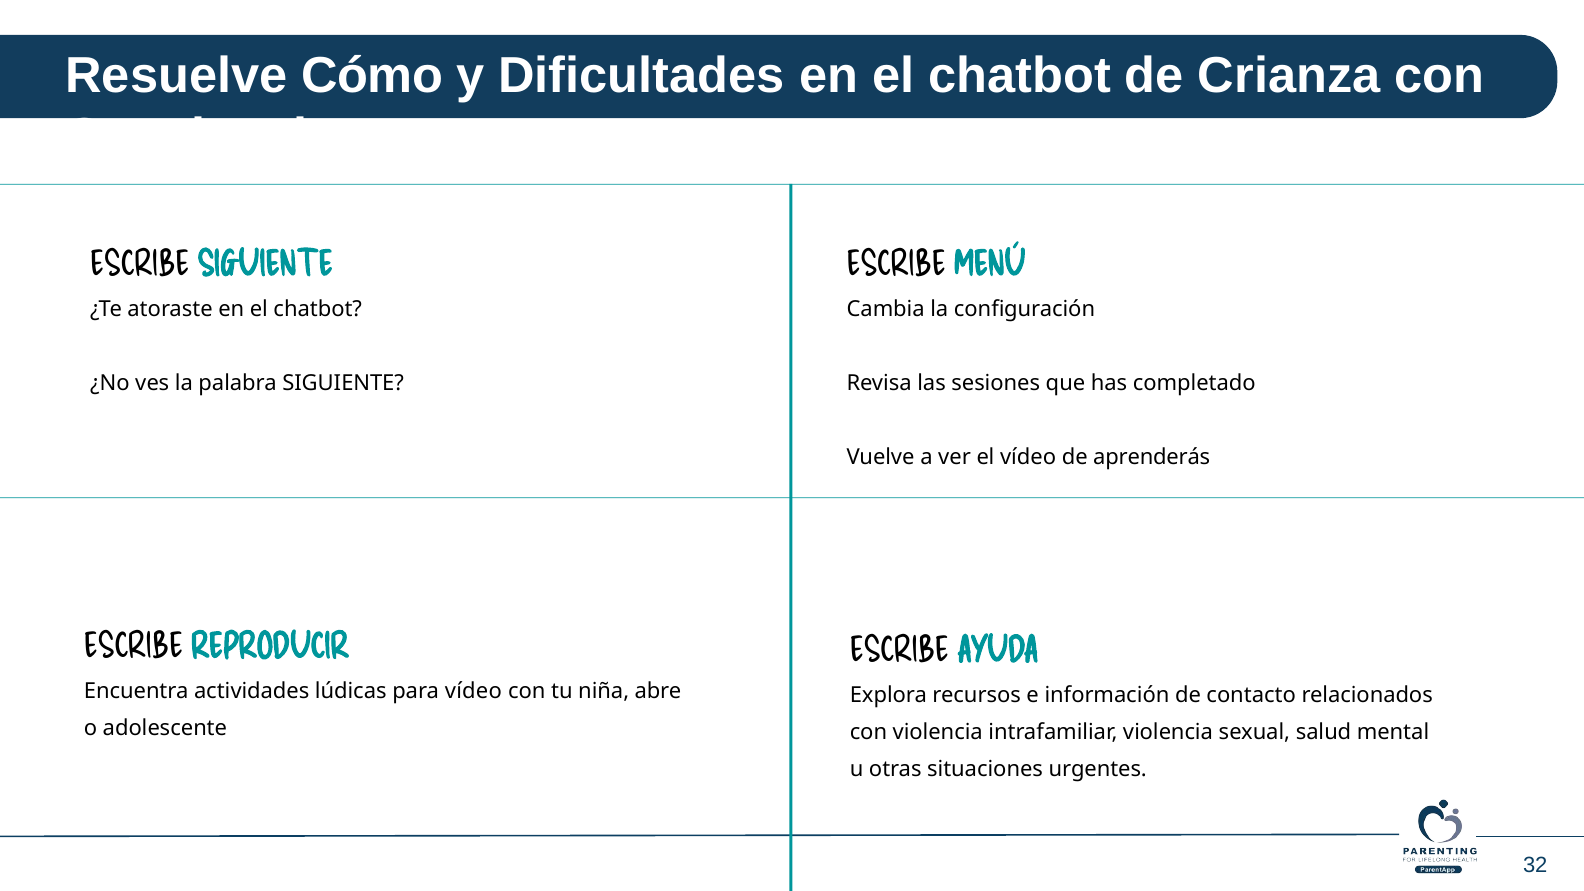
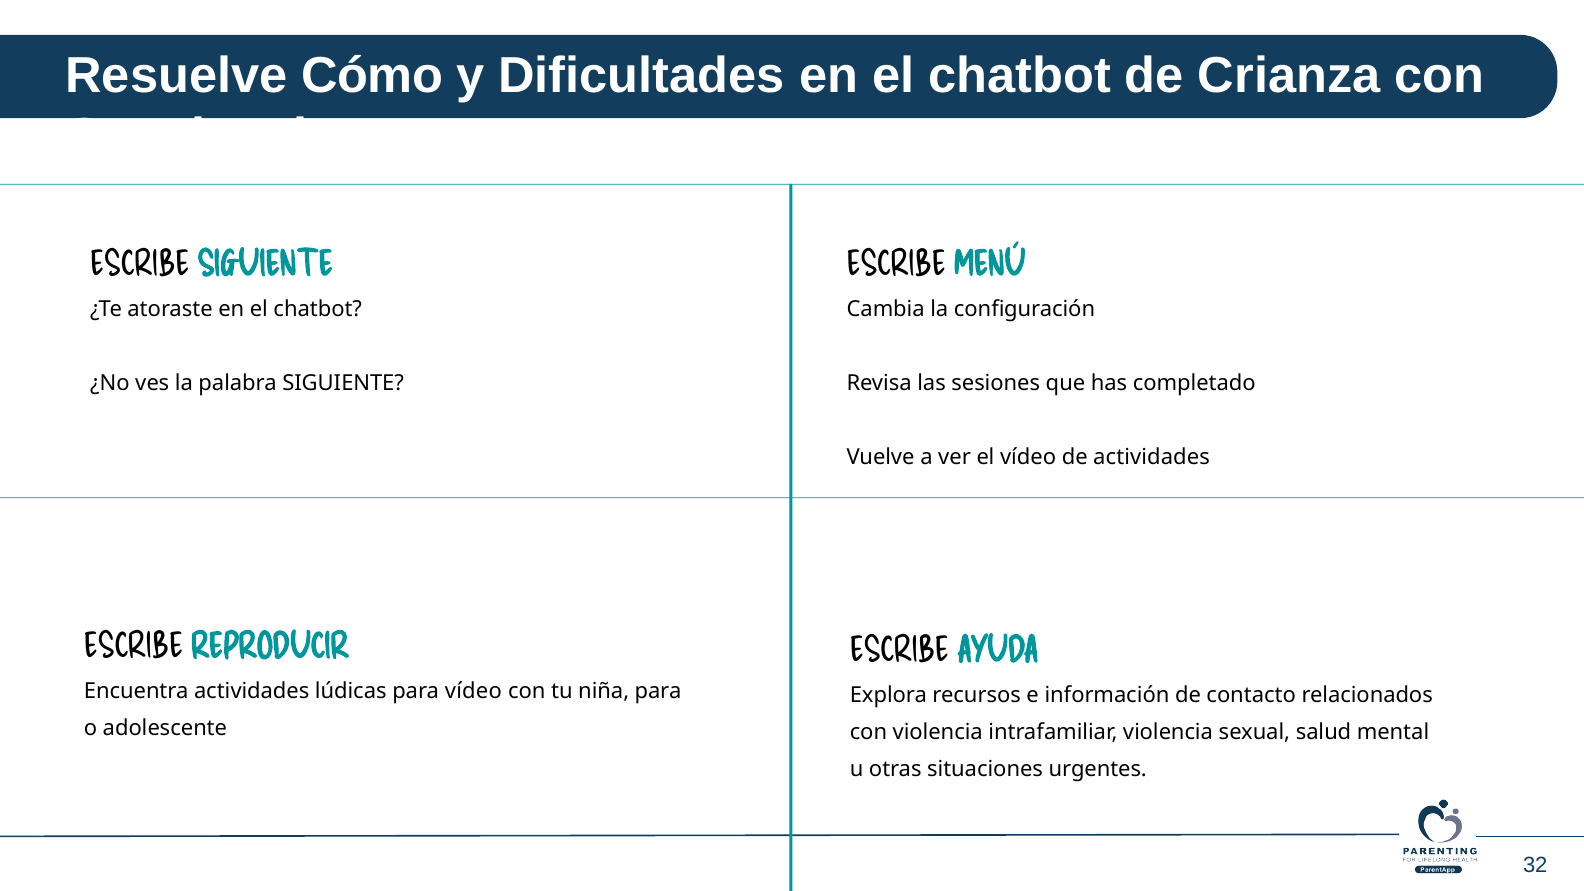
de aprenderás: aprenderás -> actividades
niña abre: abre -> para
